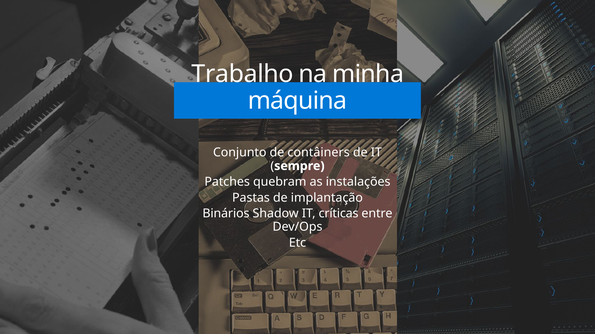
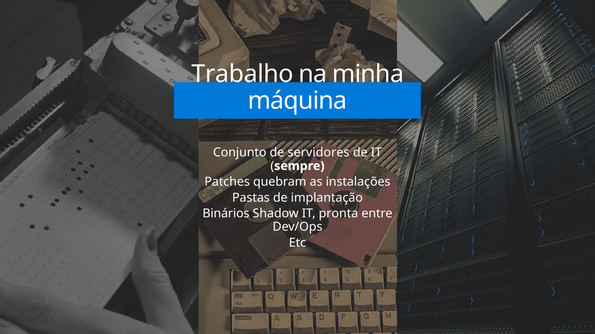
contâiners: contâiners -> servidores
críticas: críticas -> pronta
